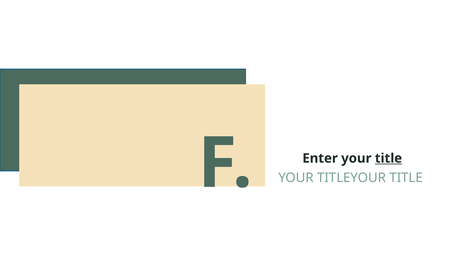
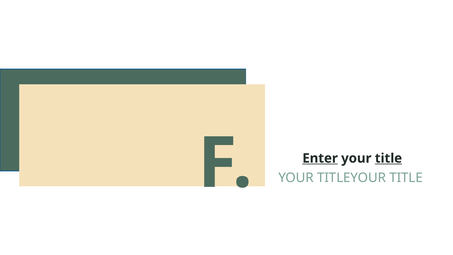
Enter underline: none -> present
